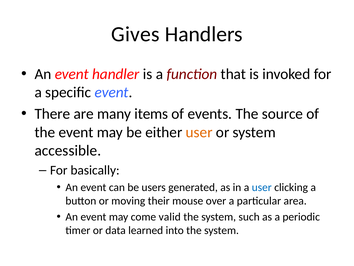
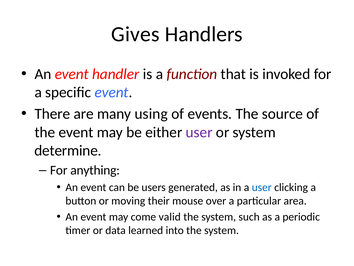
items: items -> using
user at (199, 132) colour: orange -> purple
accessible: accessible -> determine
basically: basically -> anything
